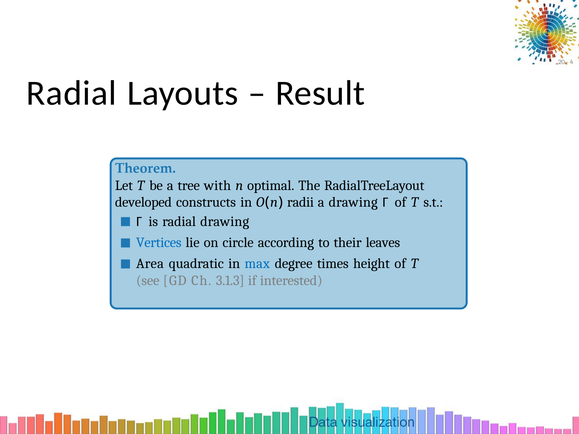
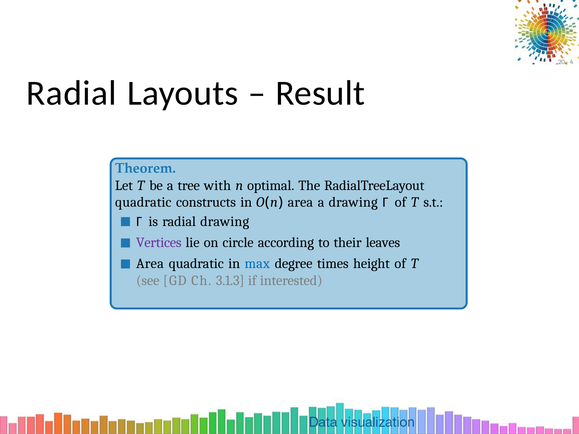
developed at (143, 202): developed -> quadratic
radii at (301, 202): radii -> area
Vertices colour: blue -> purple
